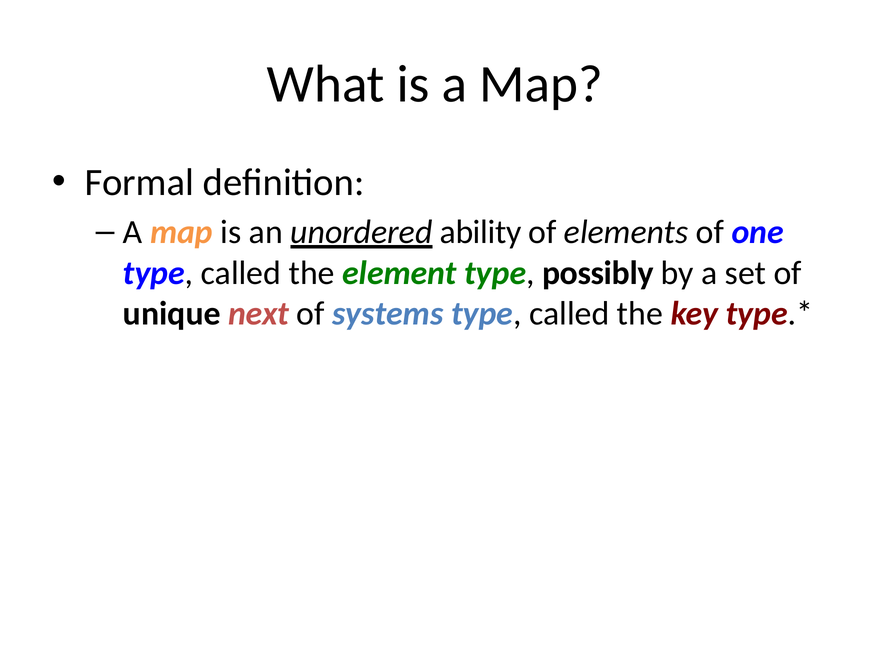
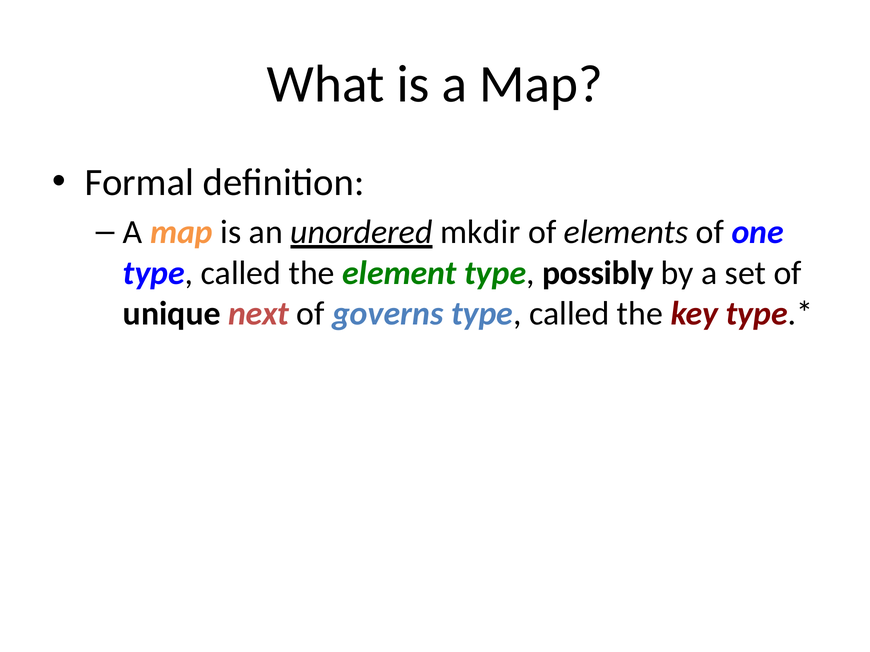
ability: ability -> mkdir
systems: systems -> governs
